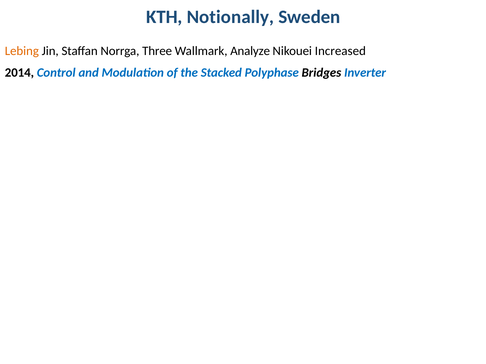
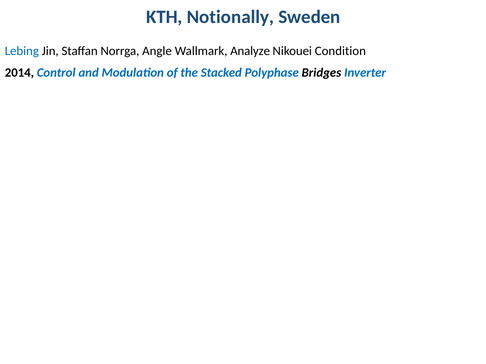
Lebing colour: orange -> blue
Three: Three -> Angle
Increased: Increased -> Condition
